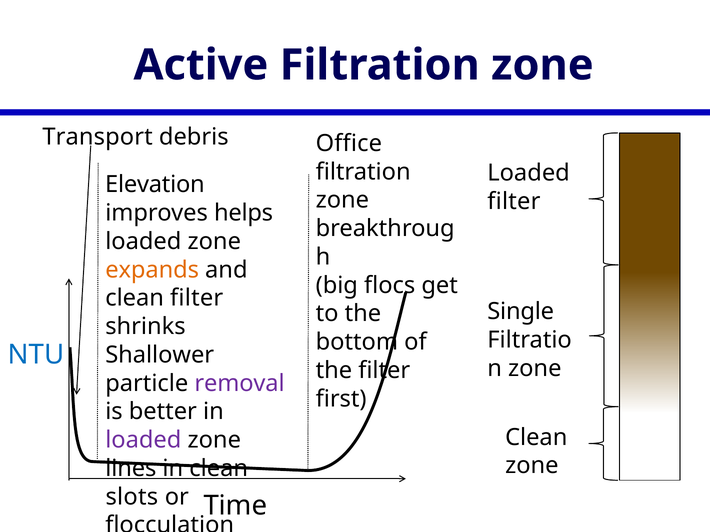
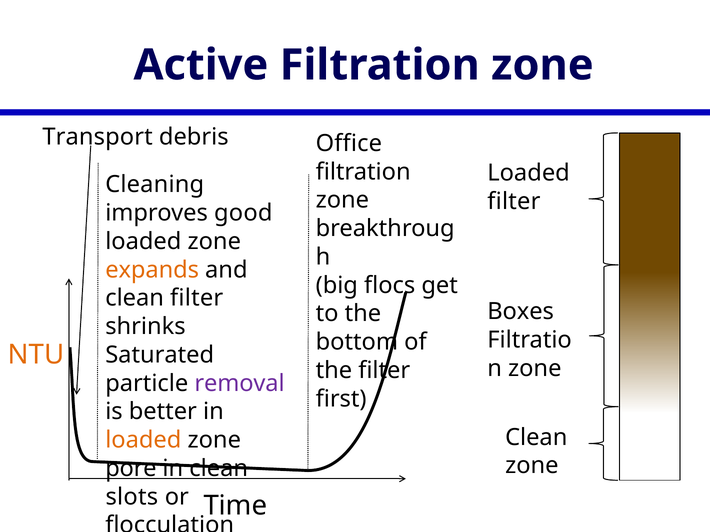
Elevation: Elevation -> Cleaning
improves helps: helps -> good
Single: Single -> Boxes
NTU colour: blue -> orange
Shallower: Shallower -> Saturated
loaded at (143, 440) colour: purple -> orange
lines: lines -> pore
